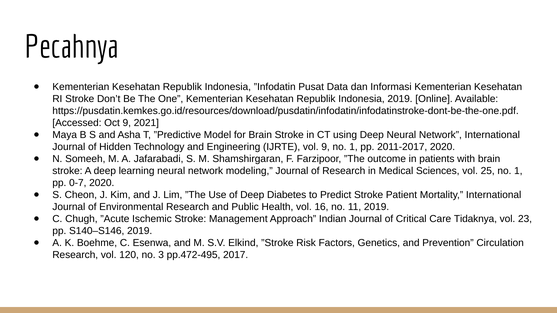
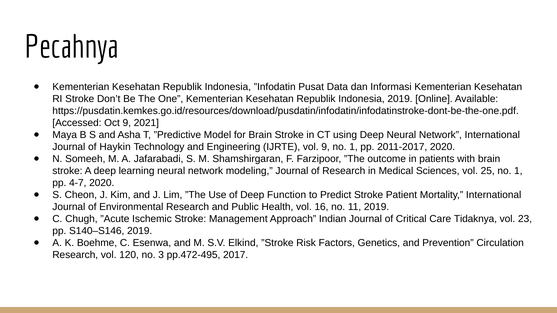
Hidden: Hidden -> Haykin
0-7: 0-7 -> 4-7
Diabetes: Diabetes -> Function
